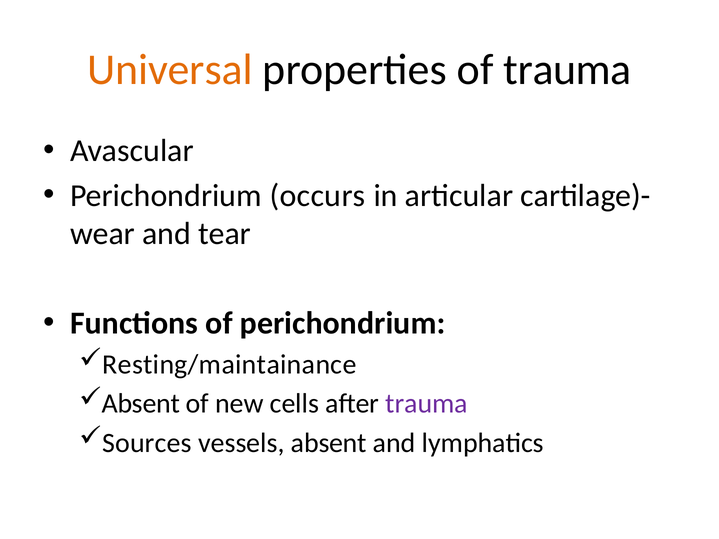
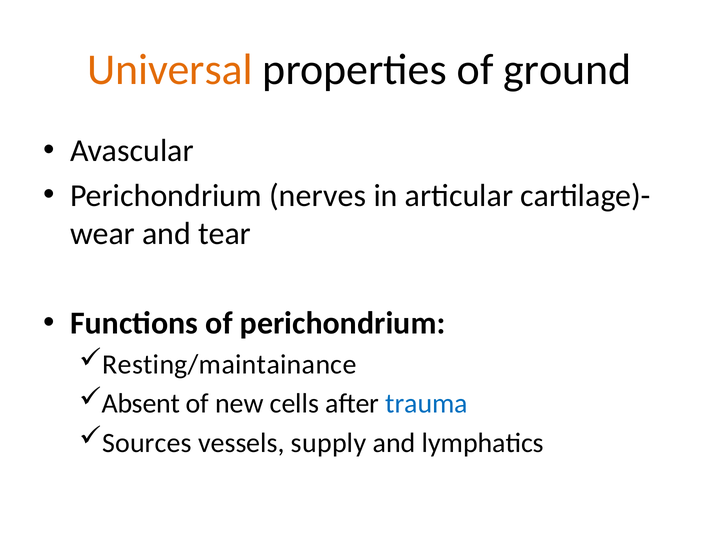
of trauma: trauma -> ground
occurs: occurs -> nerves
trauma at (427, 404) colour: purple -> blue
vessels absent: absent -> supply
